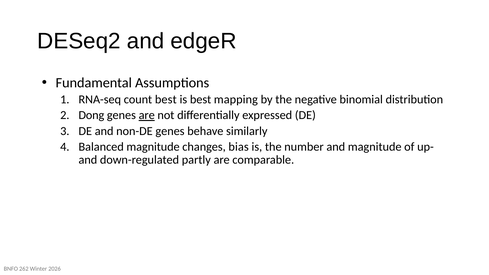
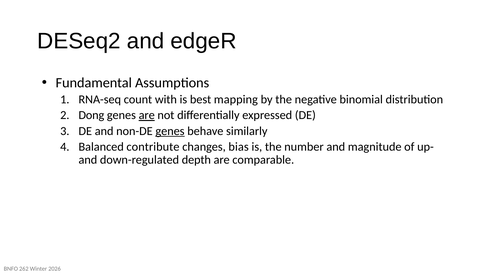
count best: best -> with
genes at (170, 131) underline: none -> present
Balanced magnitude: magnitude -> contribute
partly: partly -> depth
